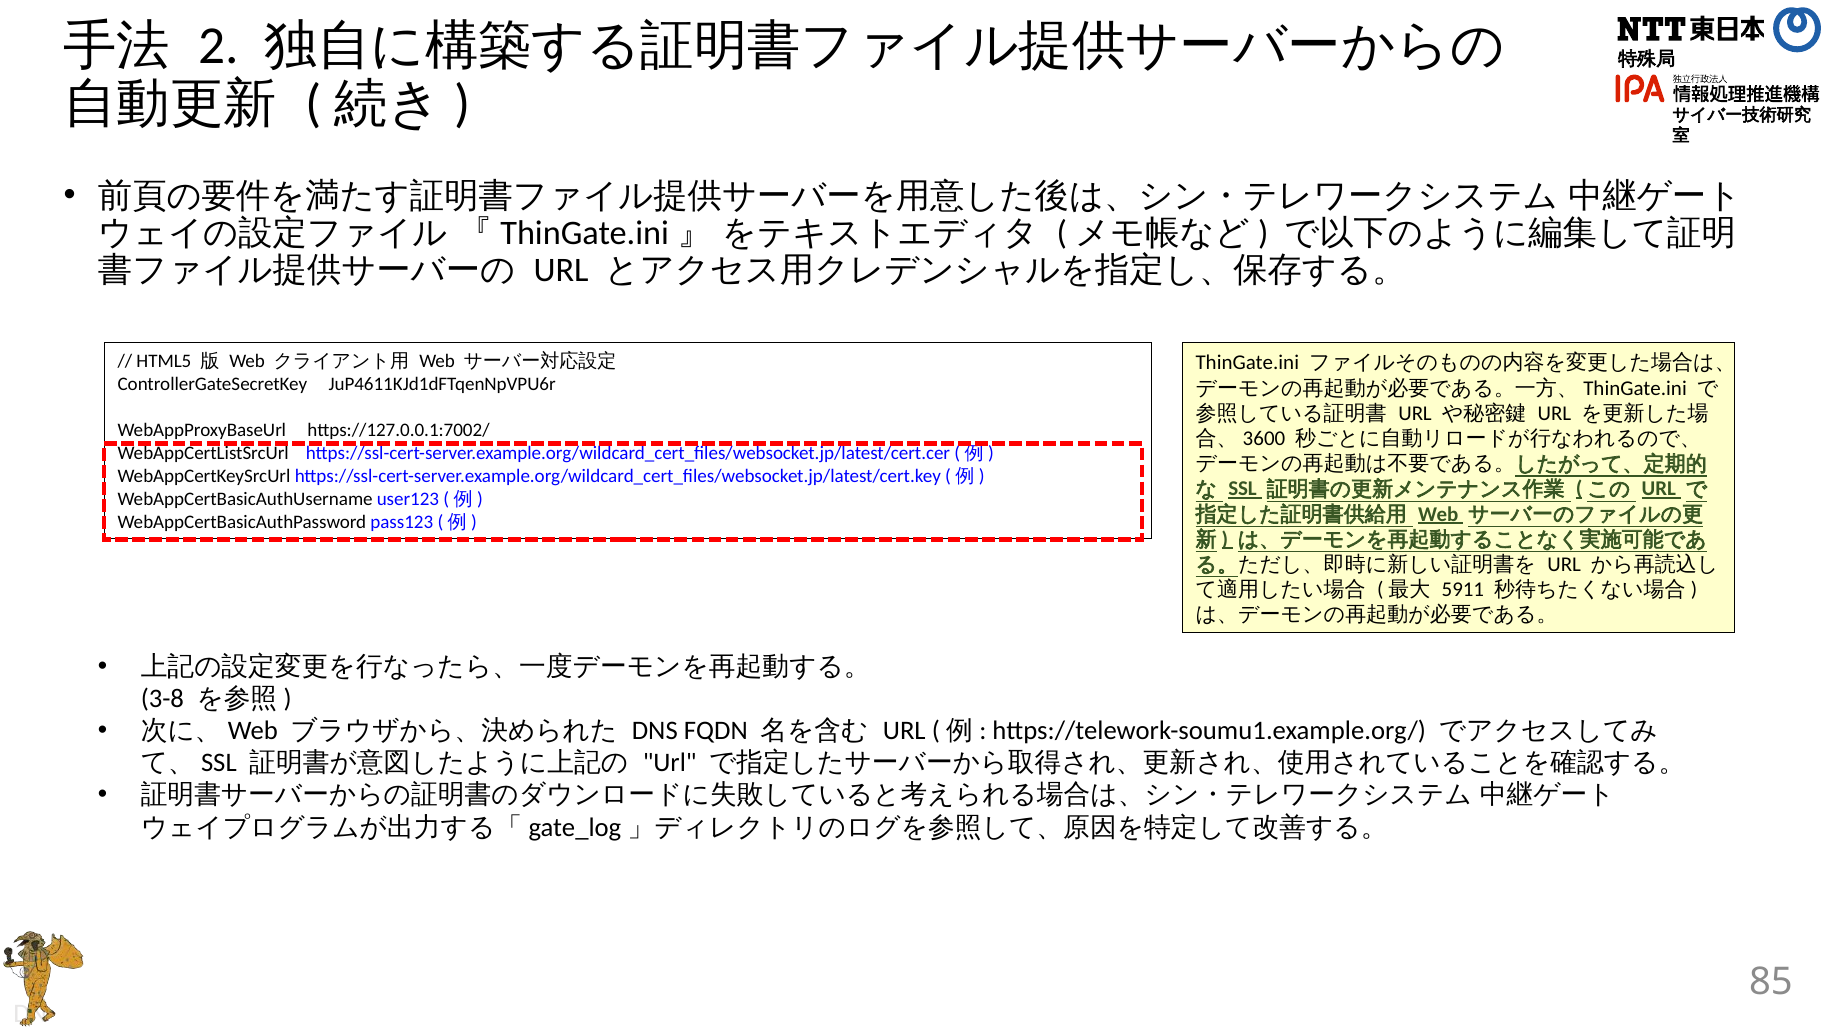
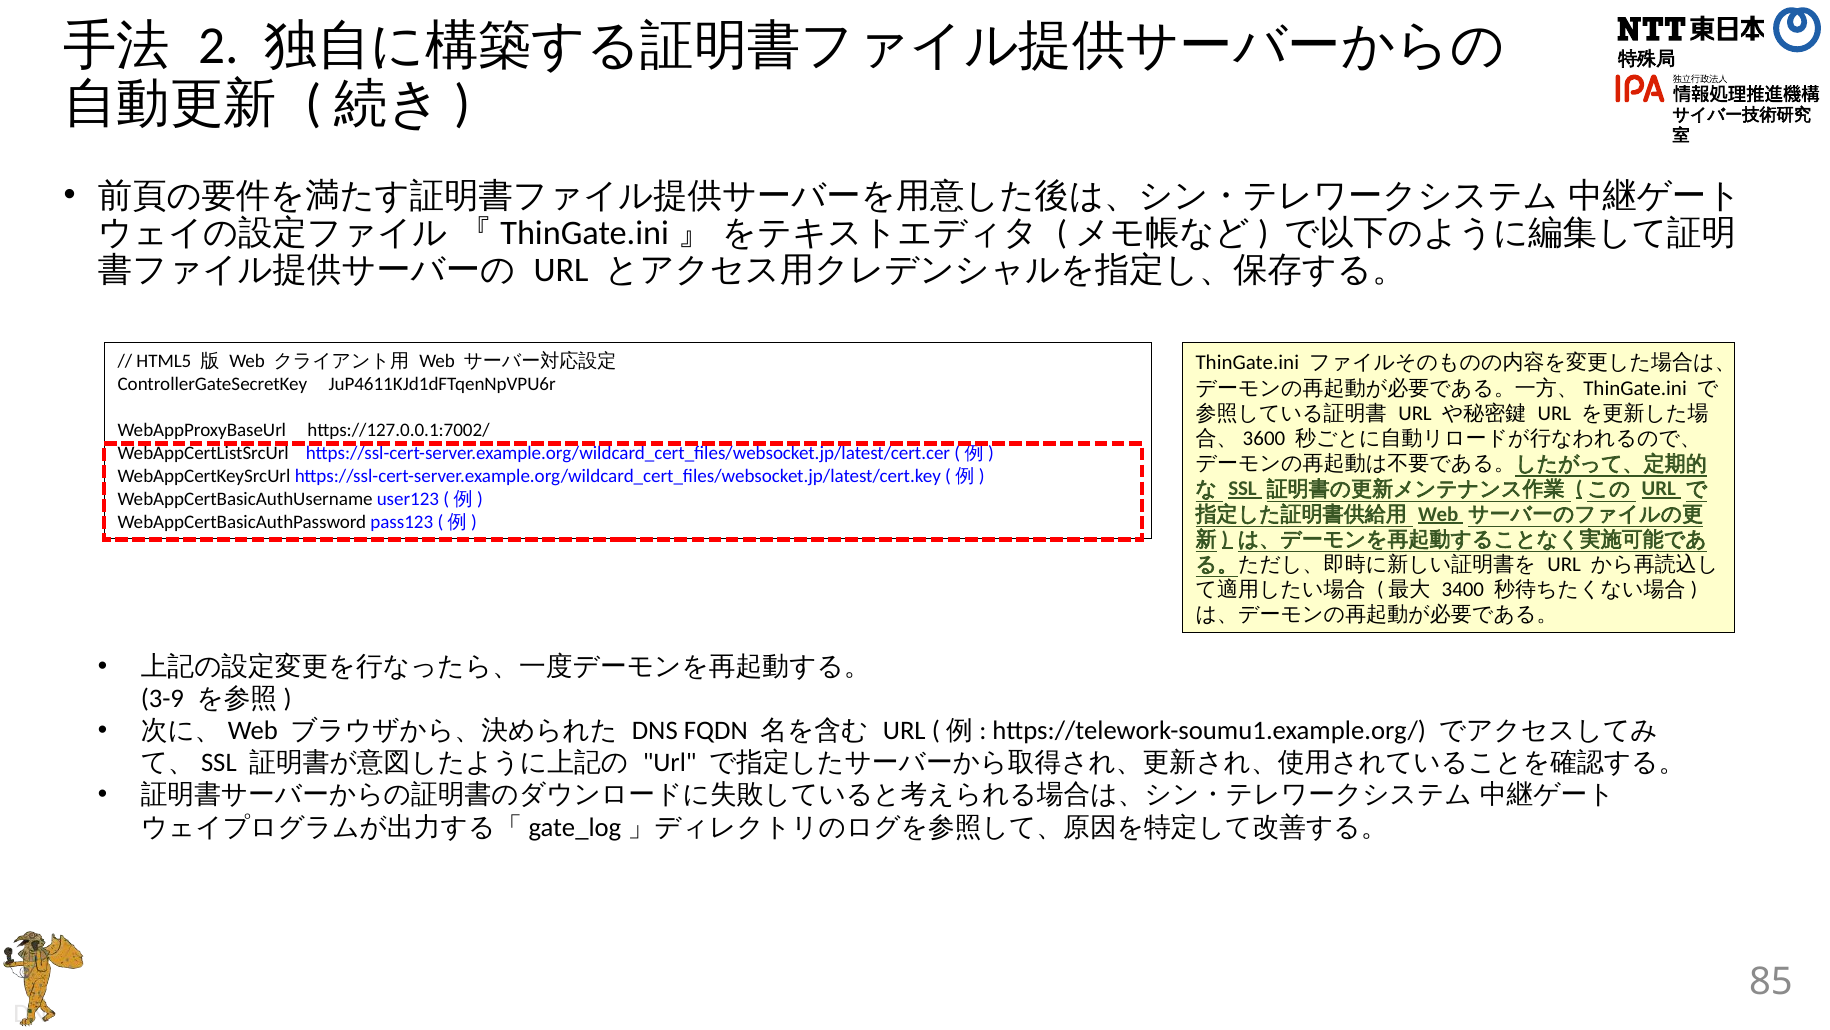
5911: 5911 -> 3400
3-8: 3-8 -> 3-9
